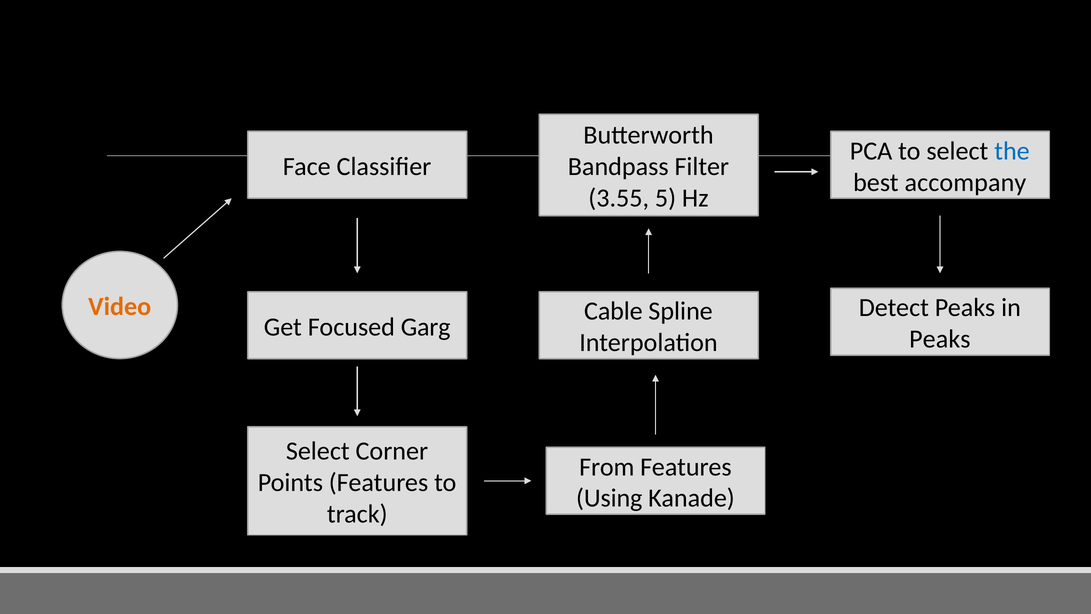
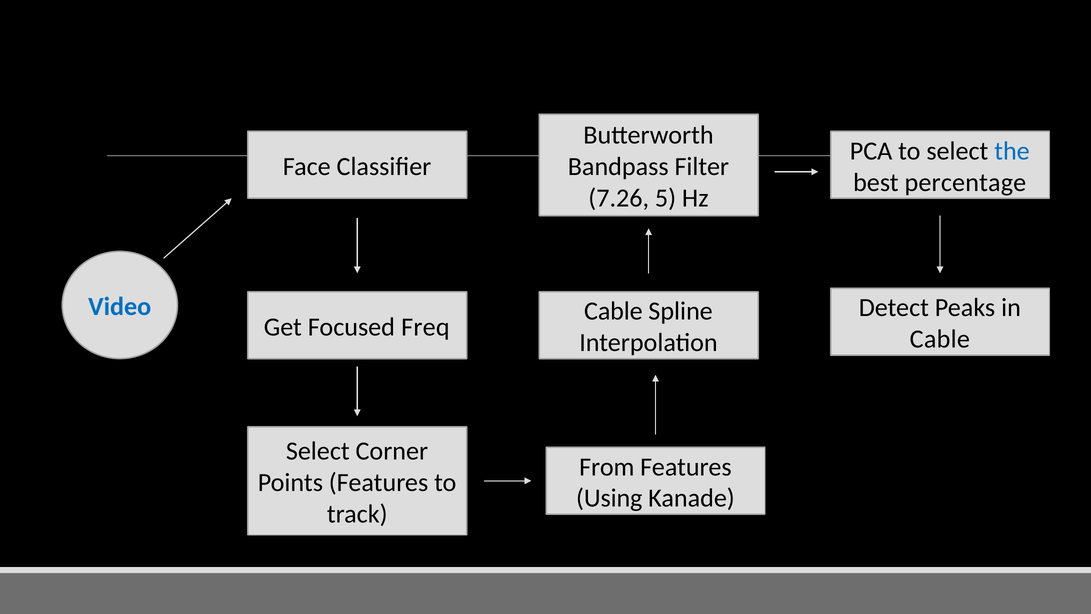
accompany: accompany -> percentage
3.55: 3.55 -> 7.26
Video colour: orange -> blue
Garg: Garg -> Freq
Peaks at (940, 339): Peaks -> Cable
